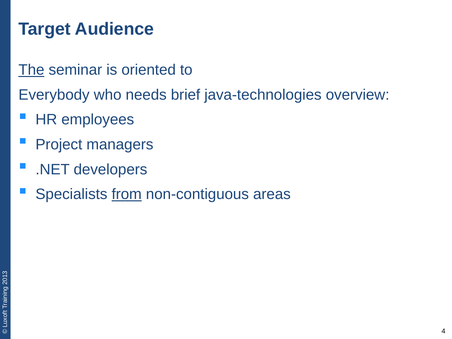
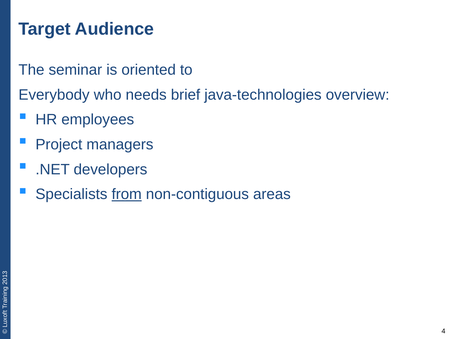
The underline: present -> none
